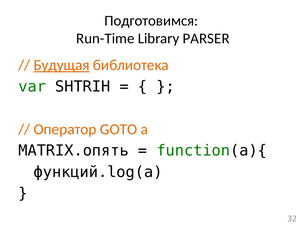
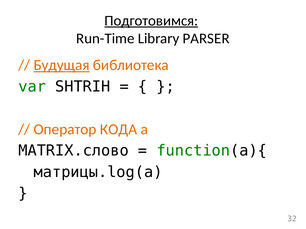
Подготовимся underline: none -> present
GOTO: GOTO -> КОДА
MATRIX.опять: MATRIX.опять -> MATRIX.слово
функций.log(a: функций.log(a -> матрицы.log(a
